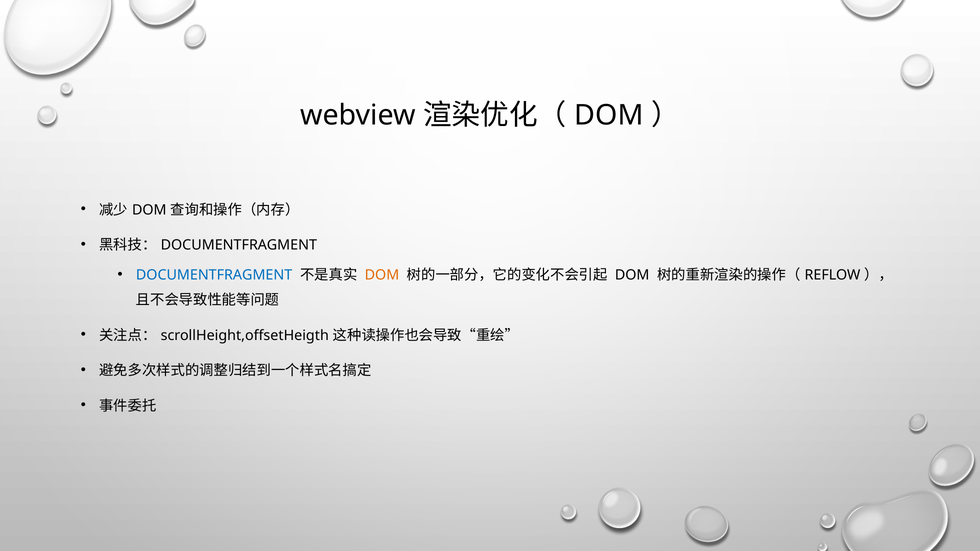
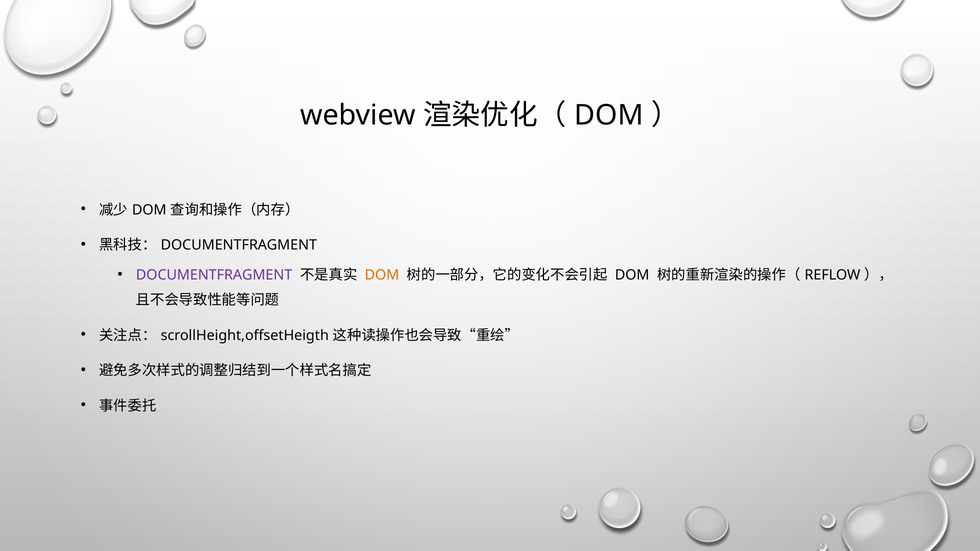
DOCUMENTFRAGMENT at (214, 275) colour: blue -> purple
